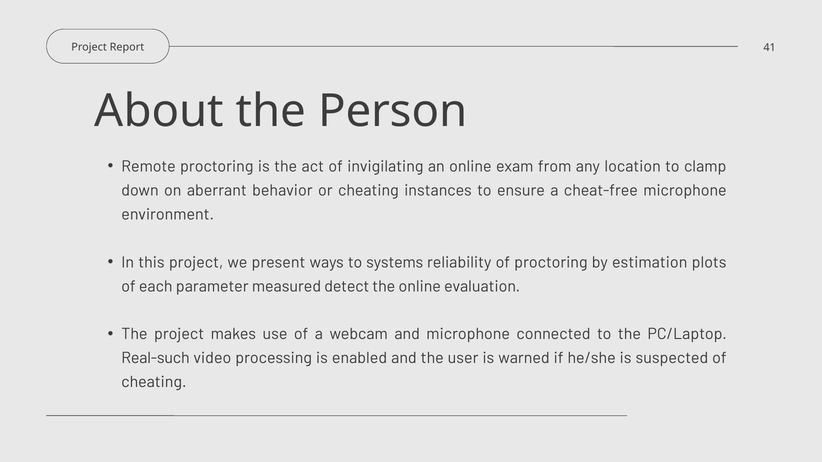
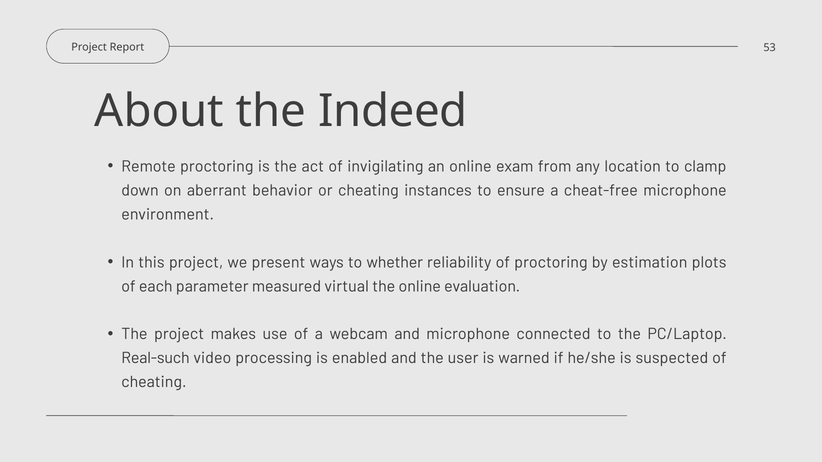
41: 41 -> 53
Person: Person -> Indeed
systems: systems -> whether
detect: detect -> virtual
